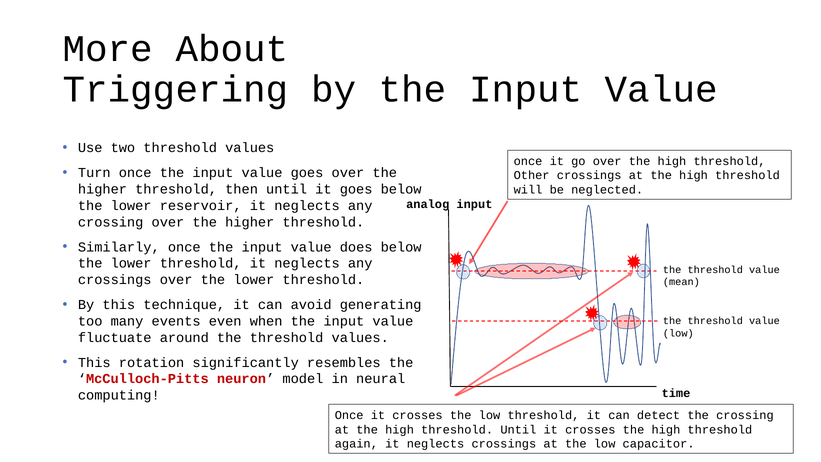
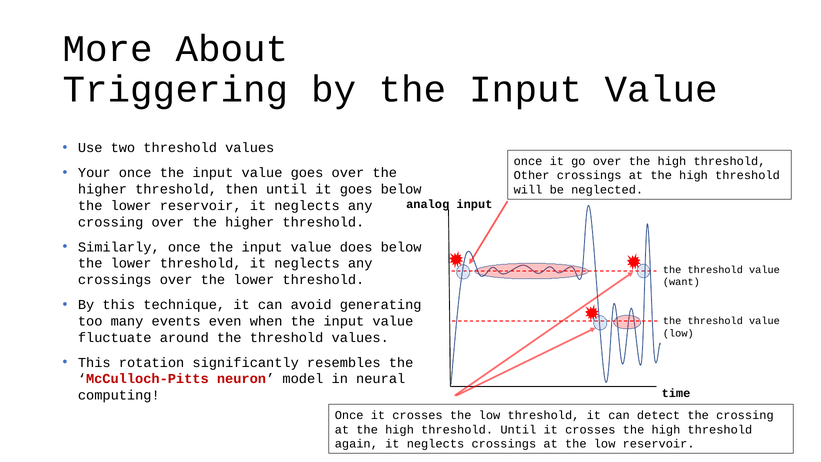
Turn: Turn -> Your
mean: mean -> want
low capacitor: capacitor -> reservoir
